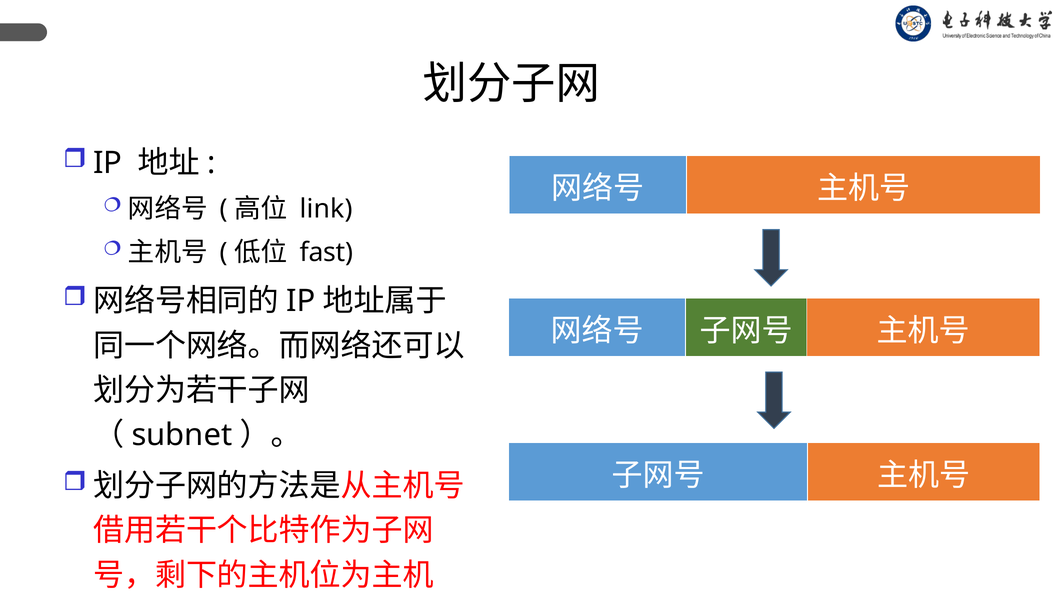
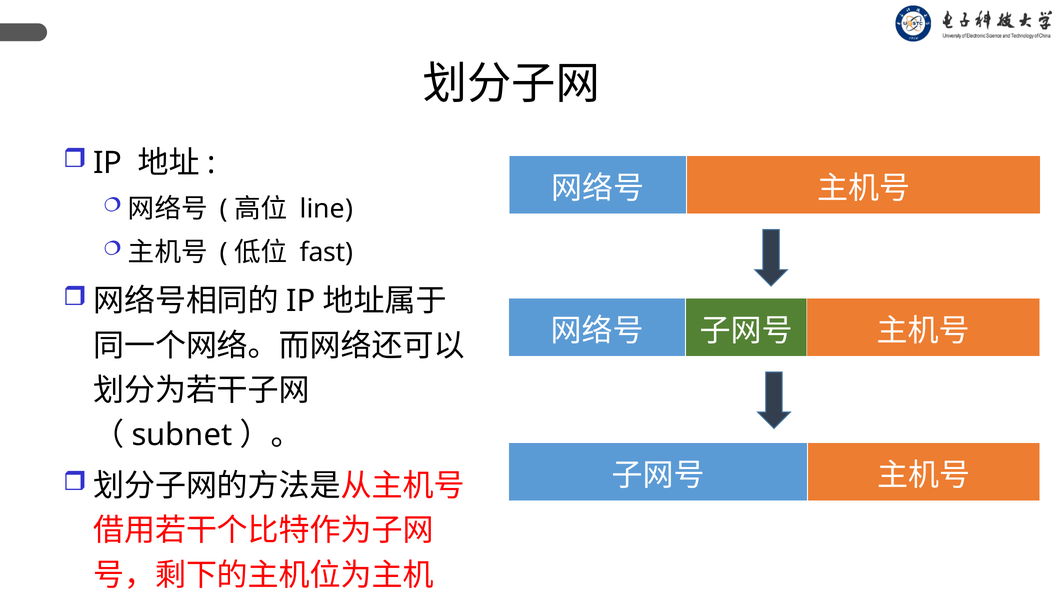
link: link -> line
